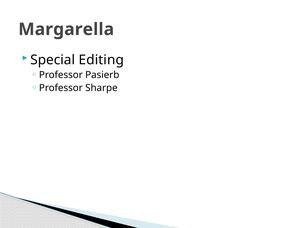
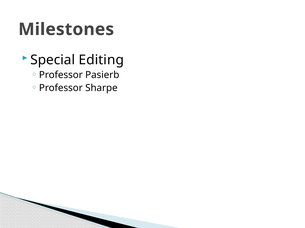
Margarella: Margarella -> Milestones
